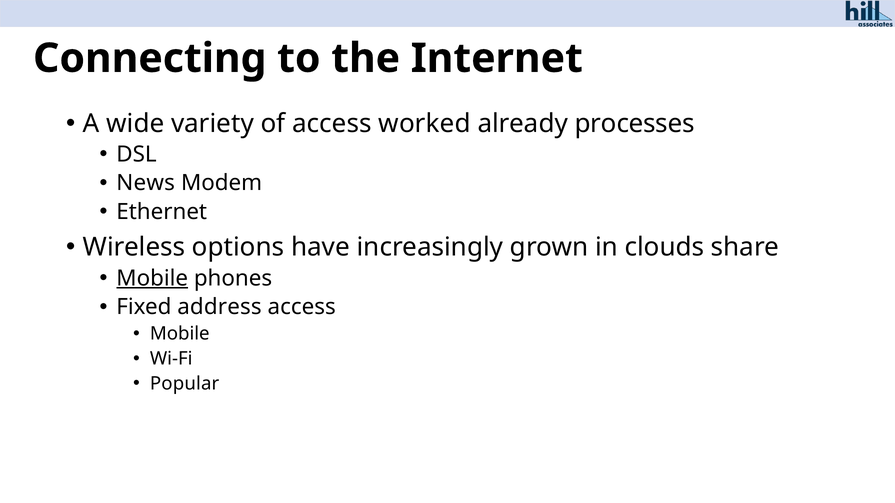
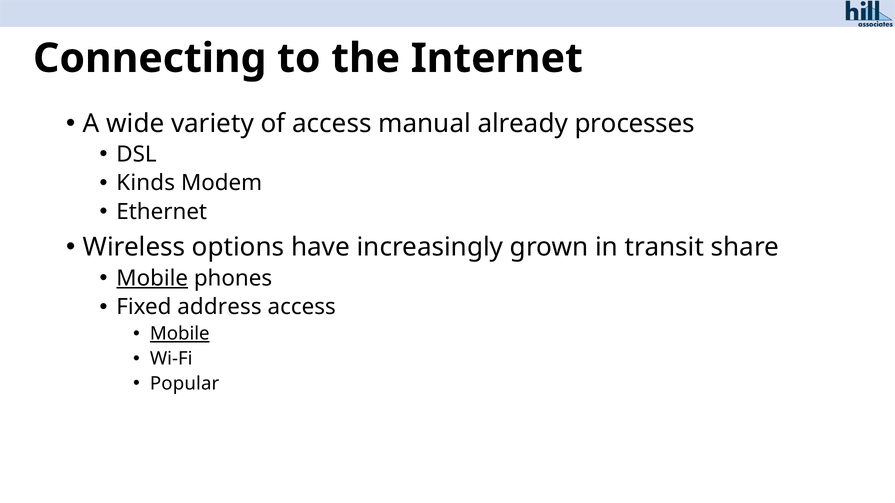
worked: worked -> manual
News: News -> Kinds
clouds: clouds -> transit
Mobile at (180, 334) underline: none -> present
